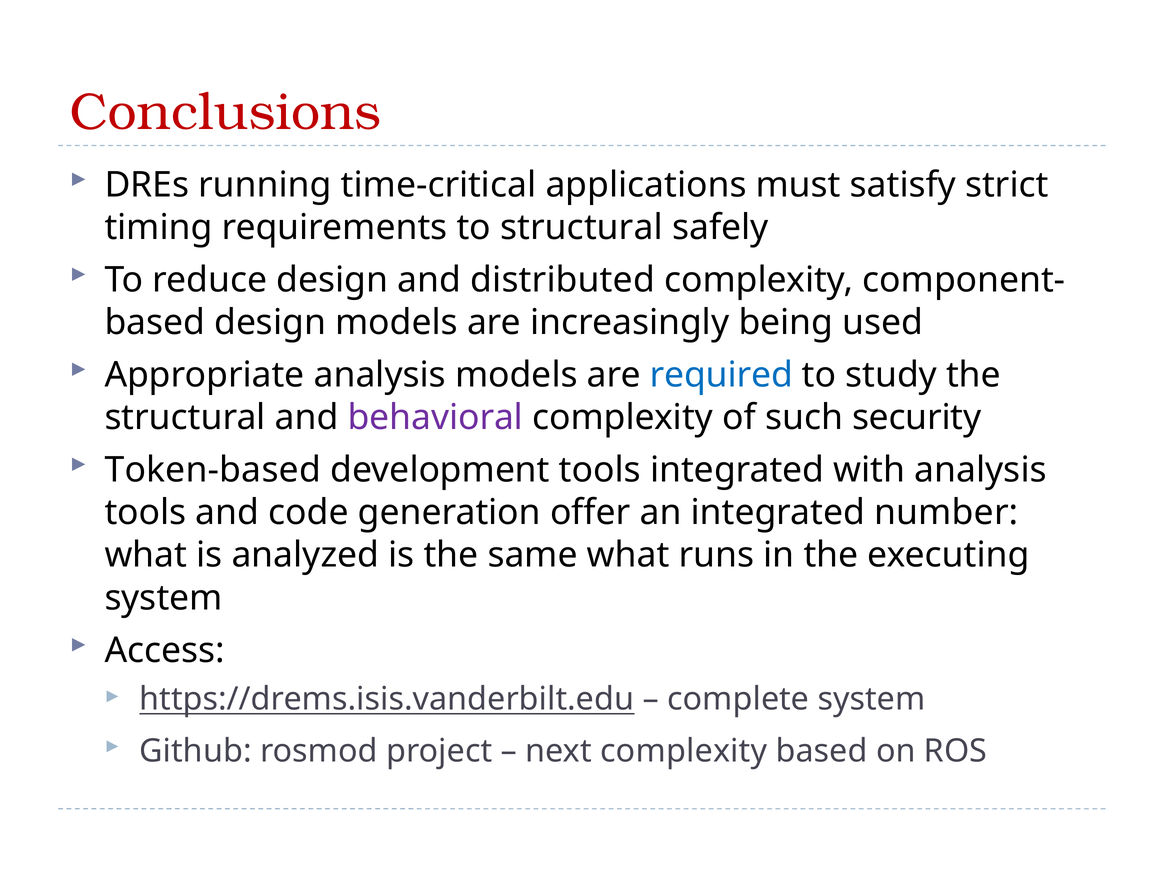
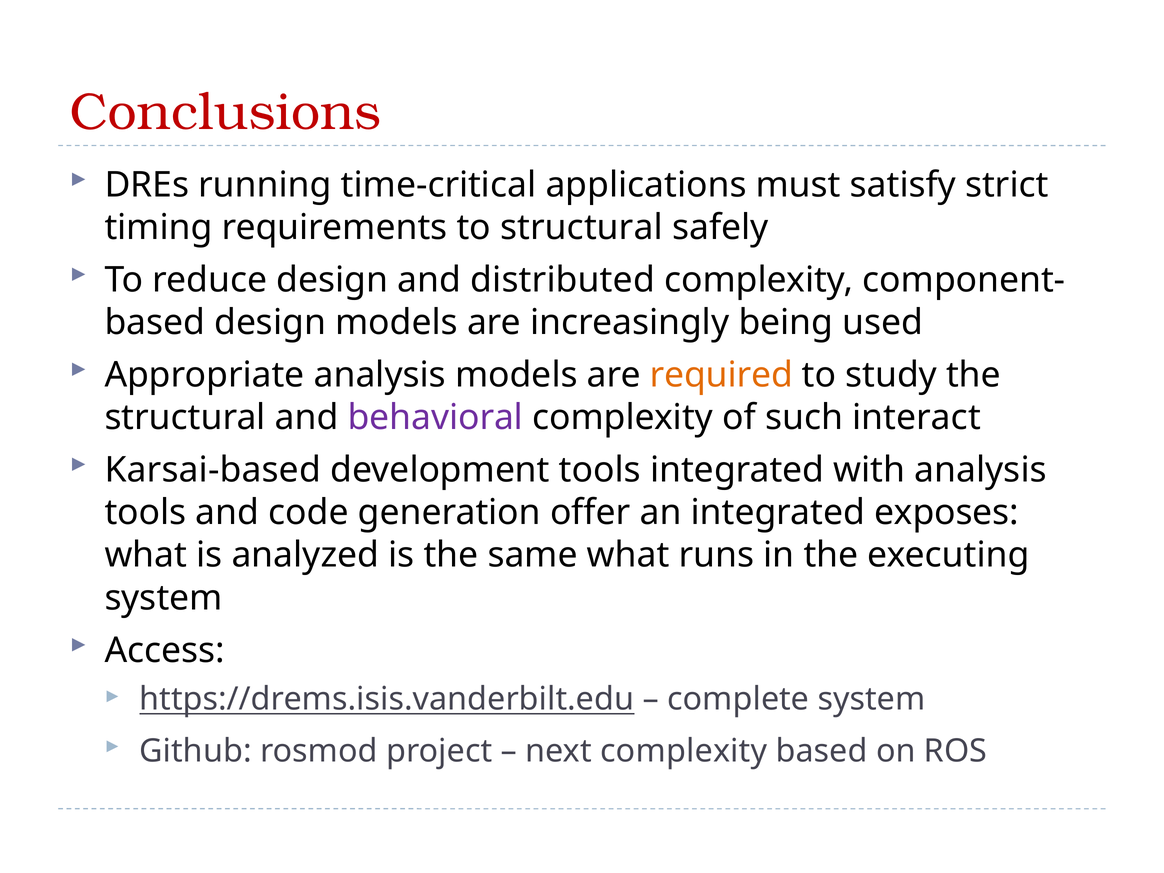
required colour: blue -> orange
security: security -> interact
Token-based: Token-based -> Karsai-based
number: number -> exposes
